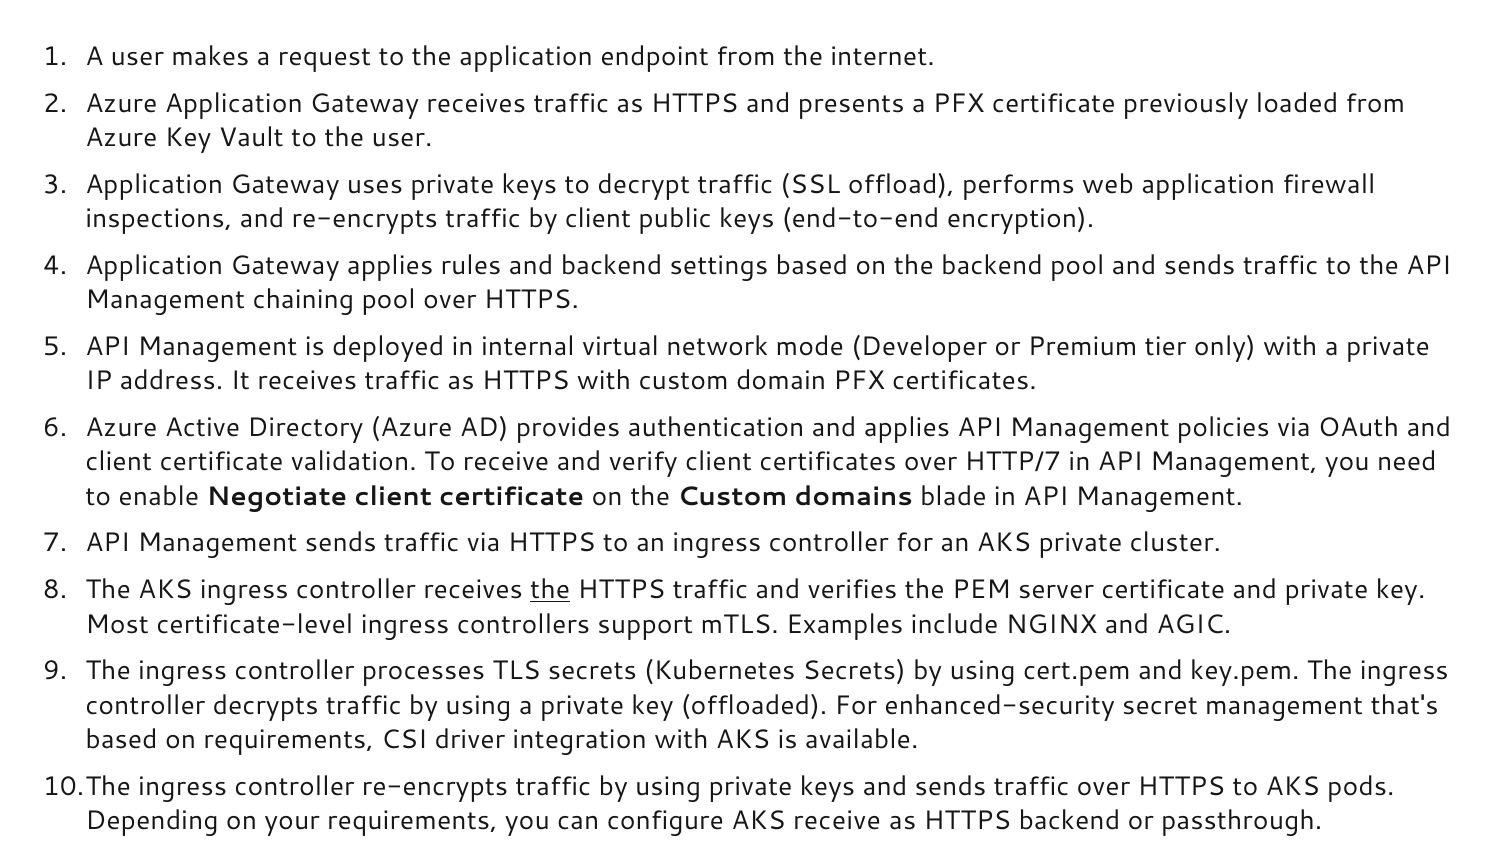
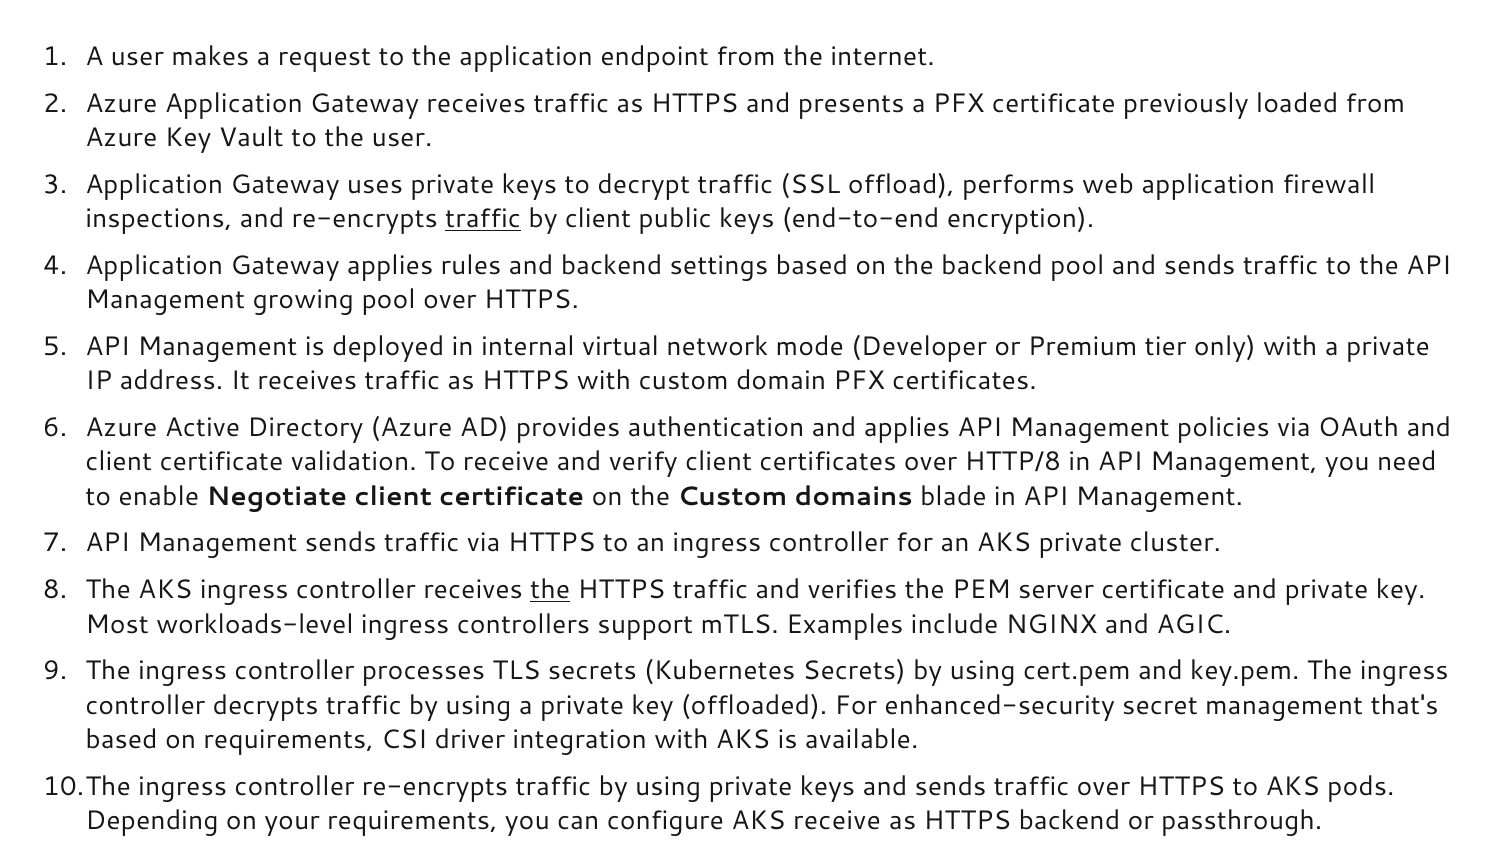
traffic at (483, 219) underline: none -> present
chaining: chaining -> growing
HTTP/7: HTTP/7 -> HTTP/8
certificate-level: certificate-level -> workloads-level
